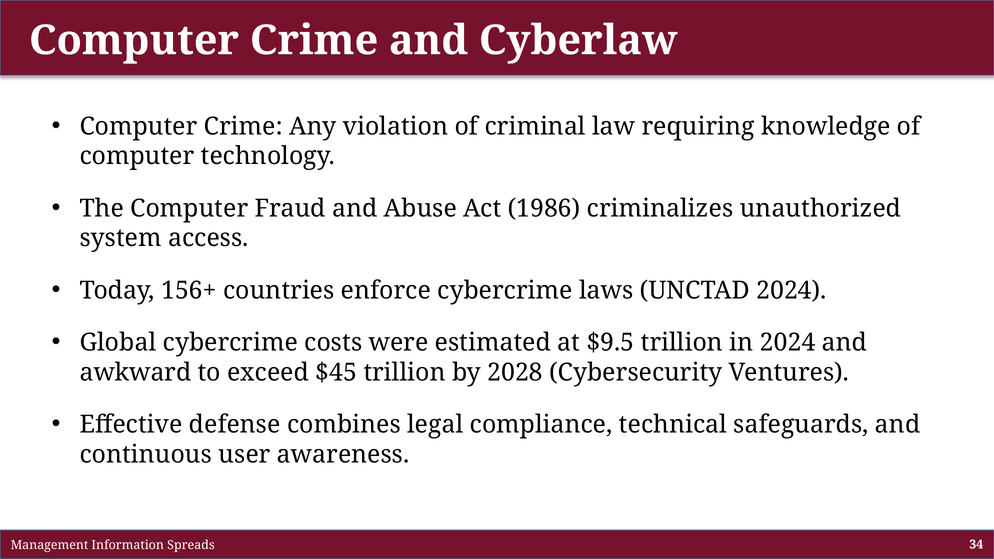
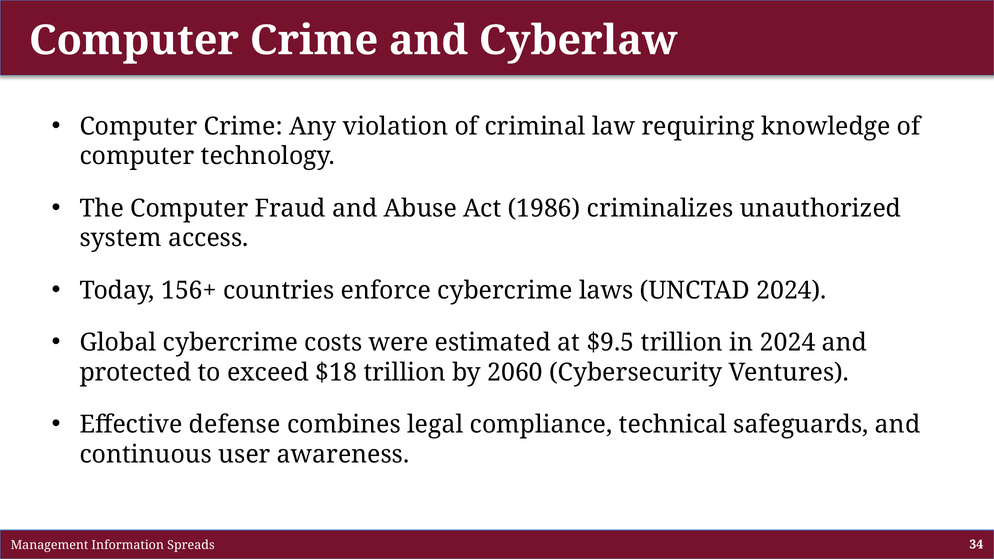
awkward: awkward -> protected
$45: $45 -> $18
2028: 2028 -> 2060
